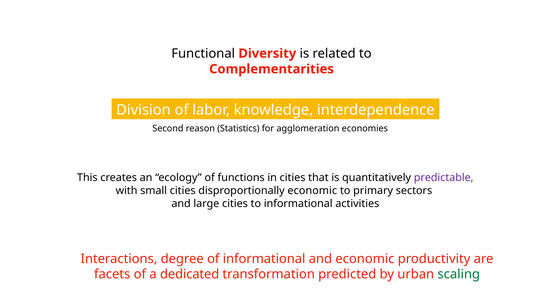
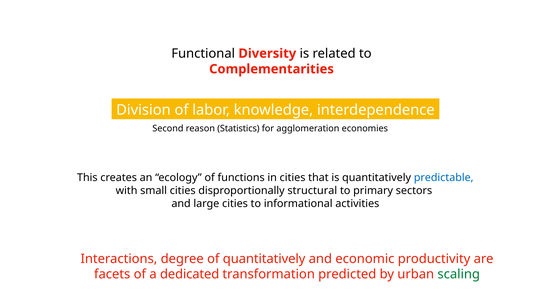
predictable colour: purple -> blue
disproportionally economic: economic -> structural
of informational: informational -> quantitatively
